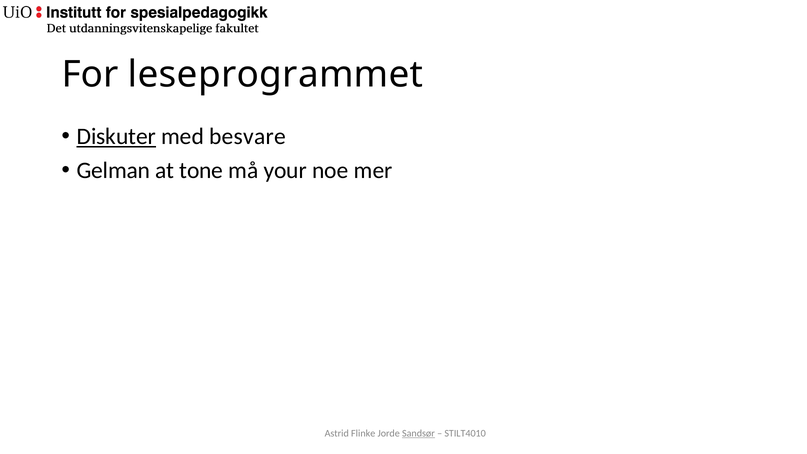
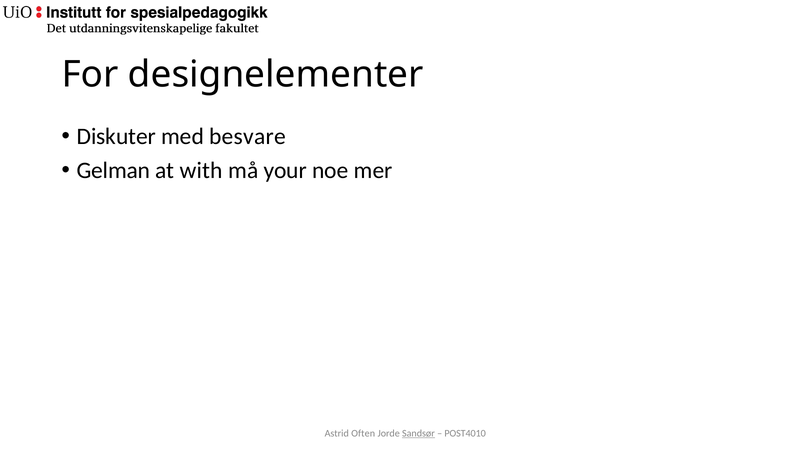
leseprogrammet: leseprogrammet -> designelementer
Diskuter underline: present -> none
tone: tone -> with
Flinke: Flinke -> Often
STILT4010: STILT4010 -> POST4010
